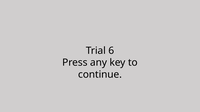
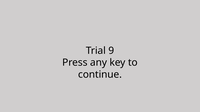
6: 6 -> 9
